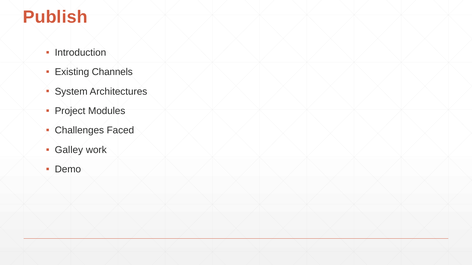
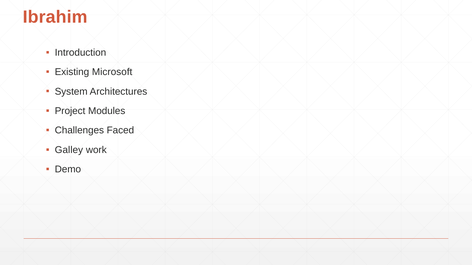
Publish: Publish -> Ibrahim
Channels: Channels -> Microsoft
